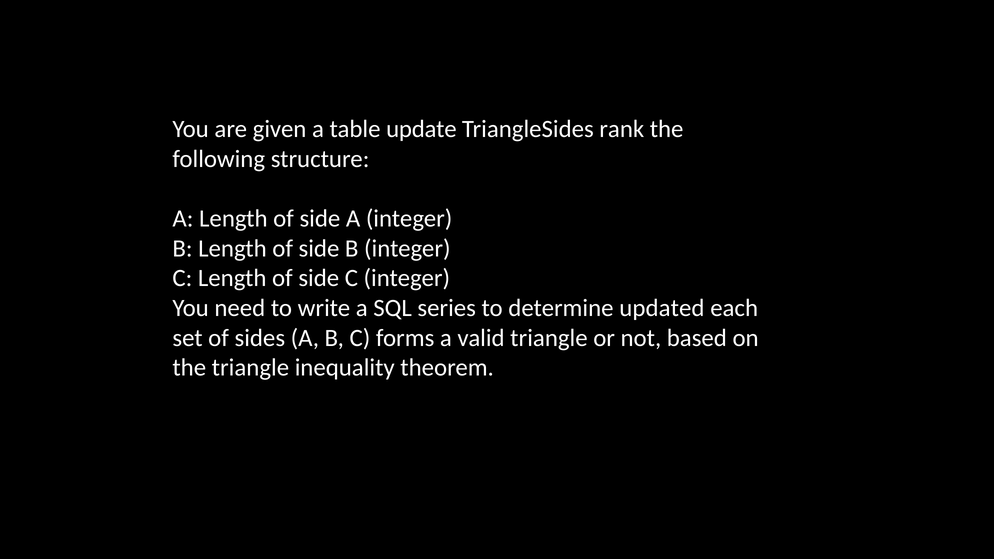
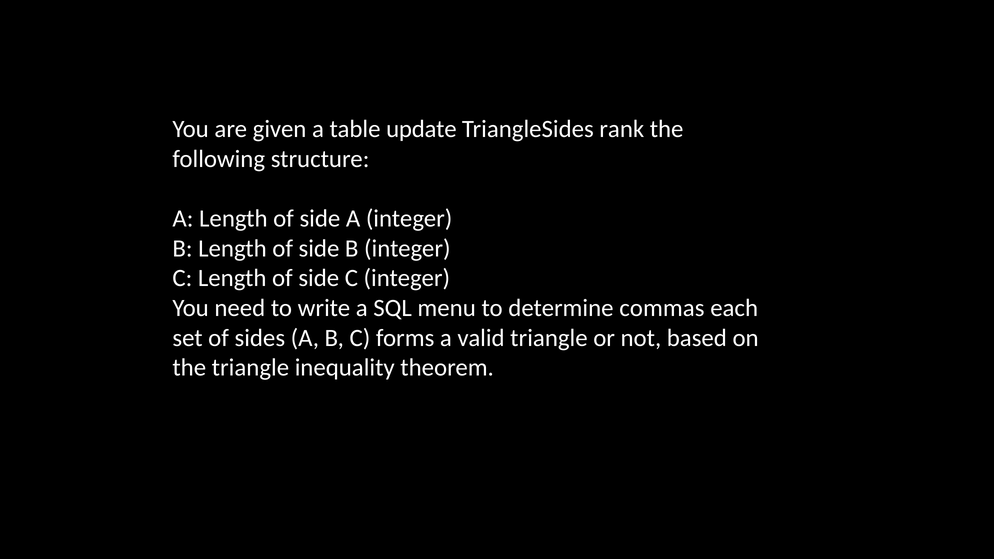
series: series -> menu
updated: updated -> commas
